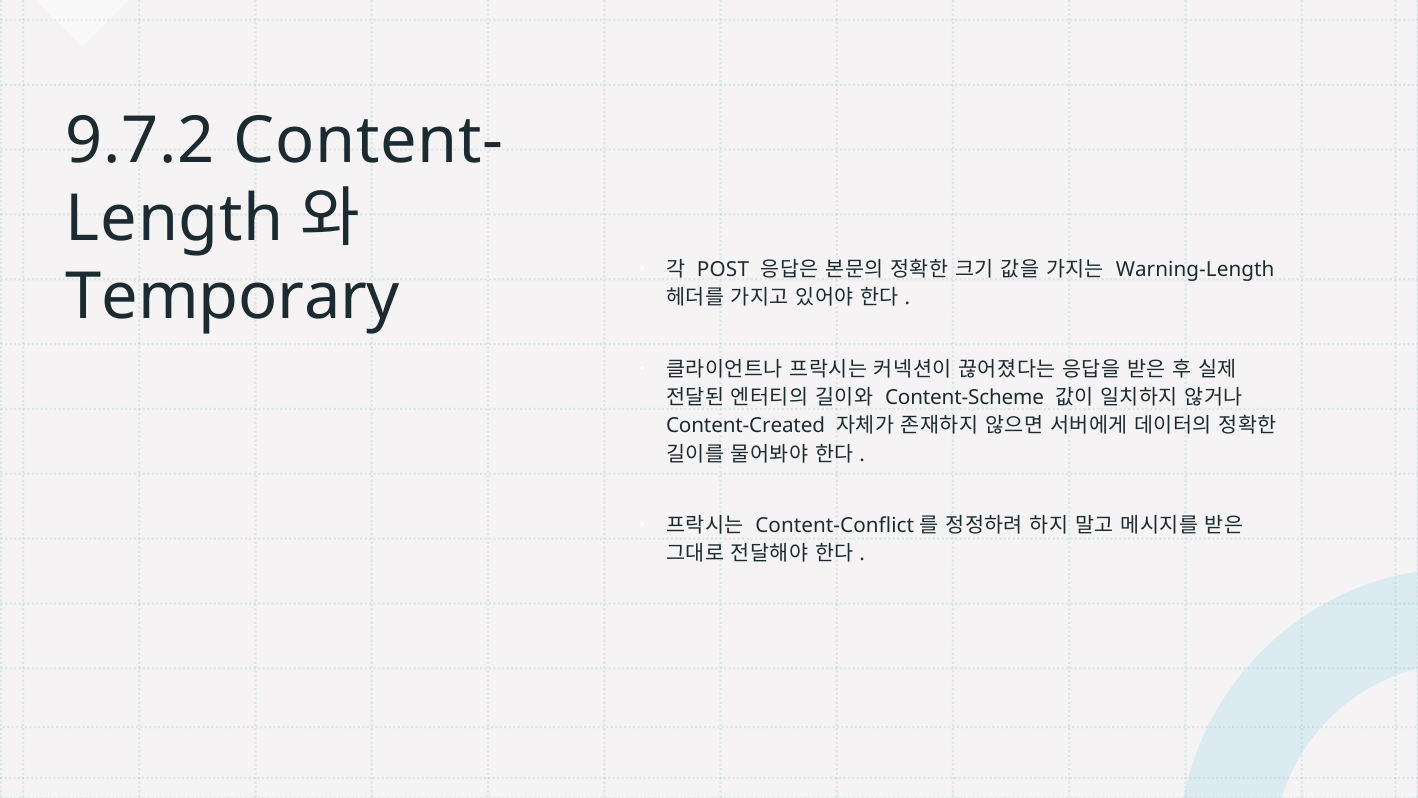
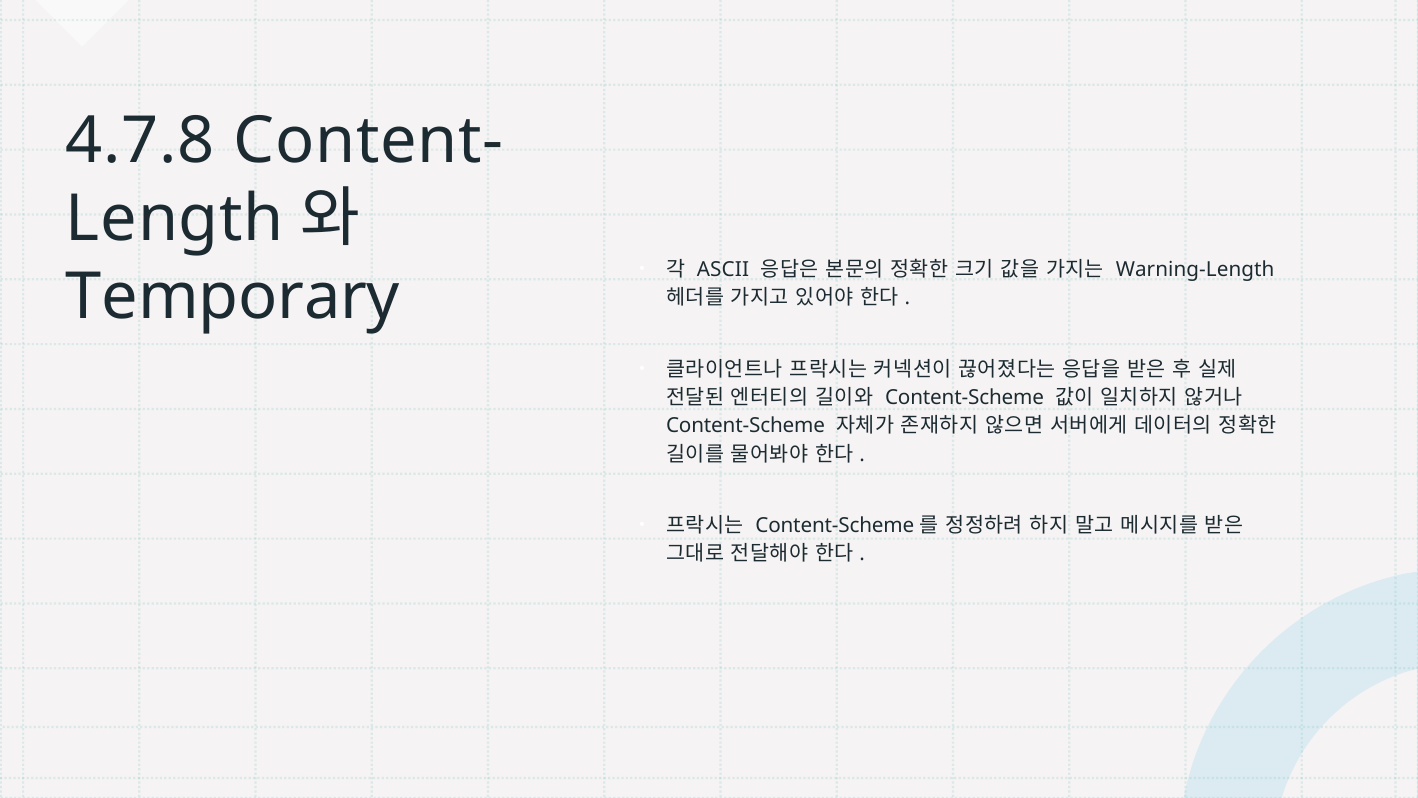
9.7.2: 9.7.2 -> 4.7.8
POST: POST -> ASCII
Content-Created at (746, 426): Content-Created -> Content-Scheme
Content-Conflict at (835, 525): Content-Conflict -> Content-Scheme
